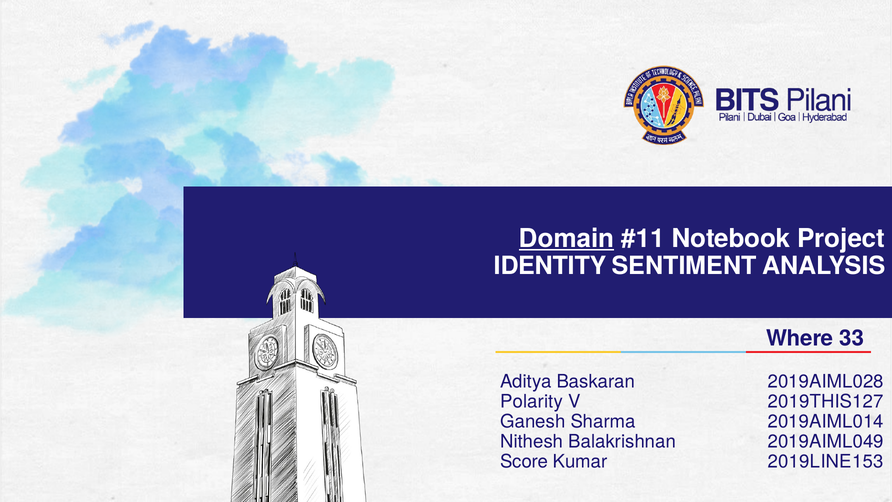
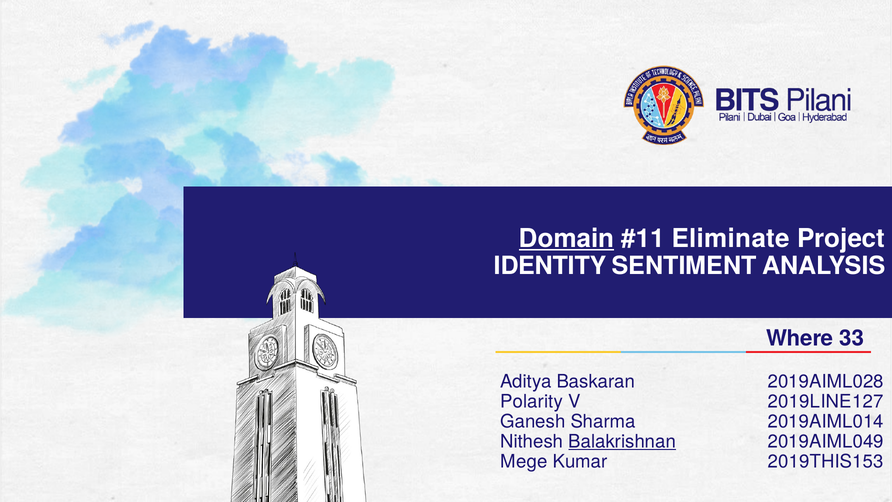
Notebook: Notebook -> Eliminate
2019THIS127: 2019THIS127 -> 2019LINE127
Balakrishnan underline: none -> present
Score: Score -> Mege
2019LINE153: 2019LINE153 -> 2019THIS153
